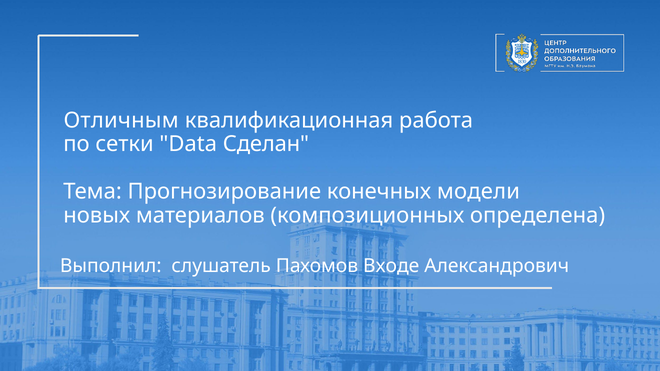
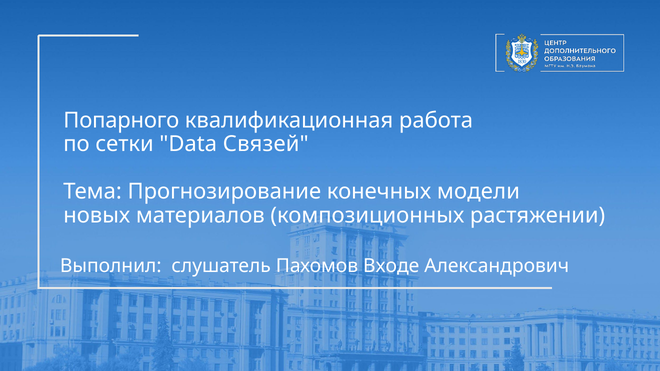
Отличным: Отличным -> Попарного
Сделан: Сделан -> Связей
определена: определена -> растяжении
